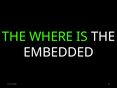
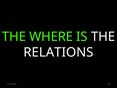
EMBEDDED: EMBEDDED -> RELATIONS
